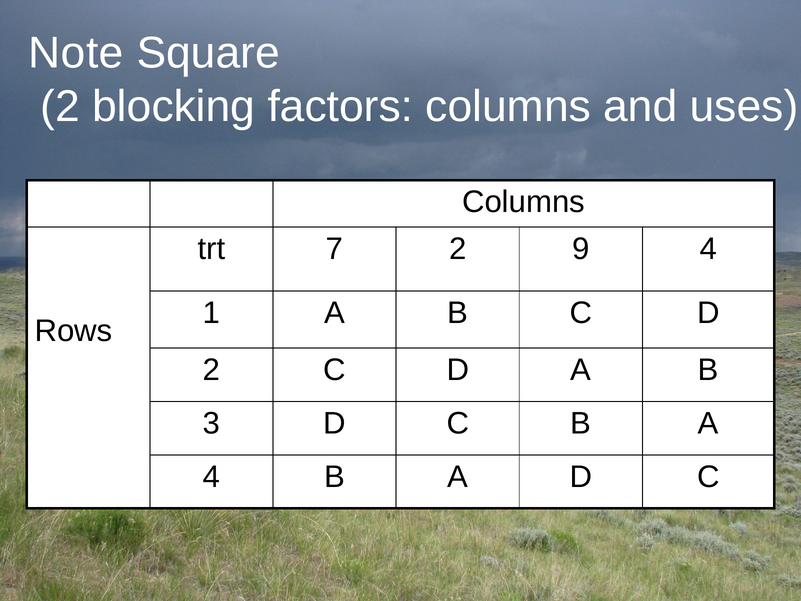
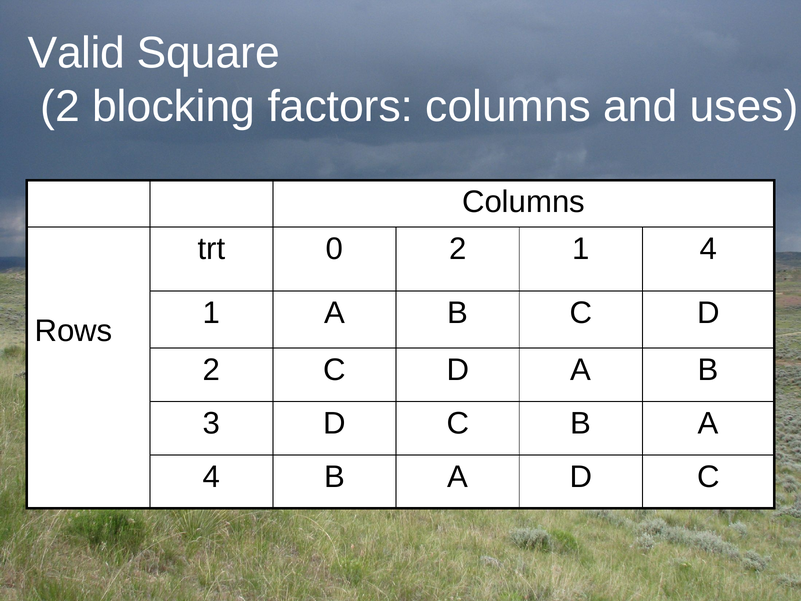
Note: Note -> Valid
7: 7 -> 0
2 9: 9 -> 1
